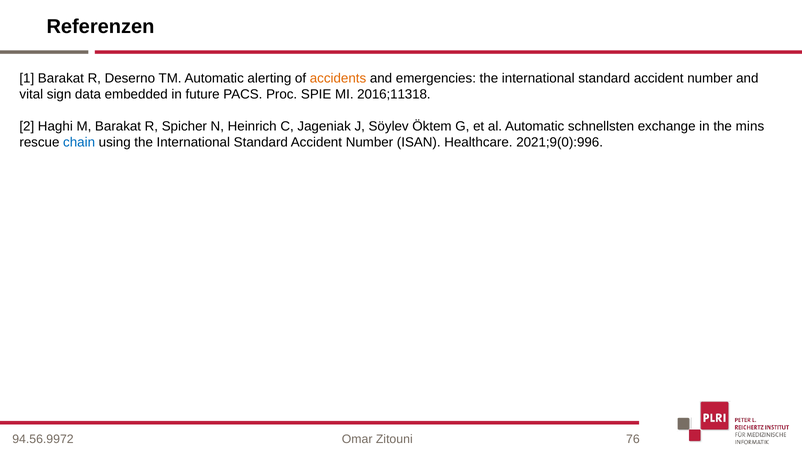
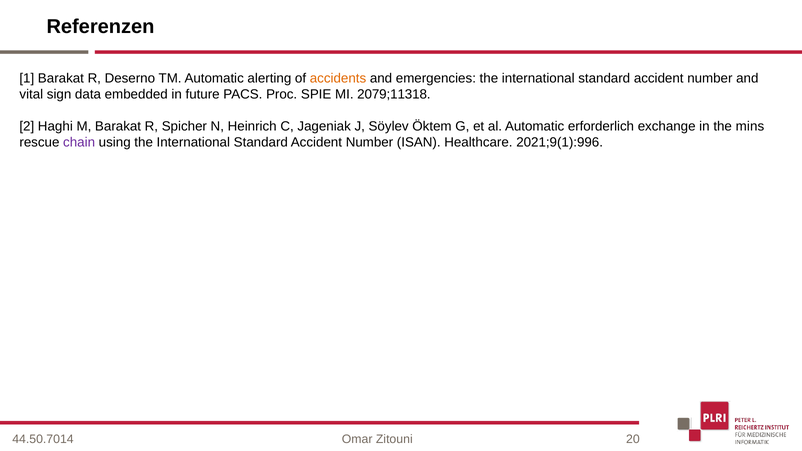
2016;11318: 2016;11318 -> 2079;11318
schnellsten: schnellsten -> erforderlich
chain colour: blue -> purple
2021;9(0):996: 2021;9(0):996 -> 2021;9(1):996
94.56.9972: 94.56.9972 -> 44.50.7014
76: 76 -> 20
